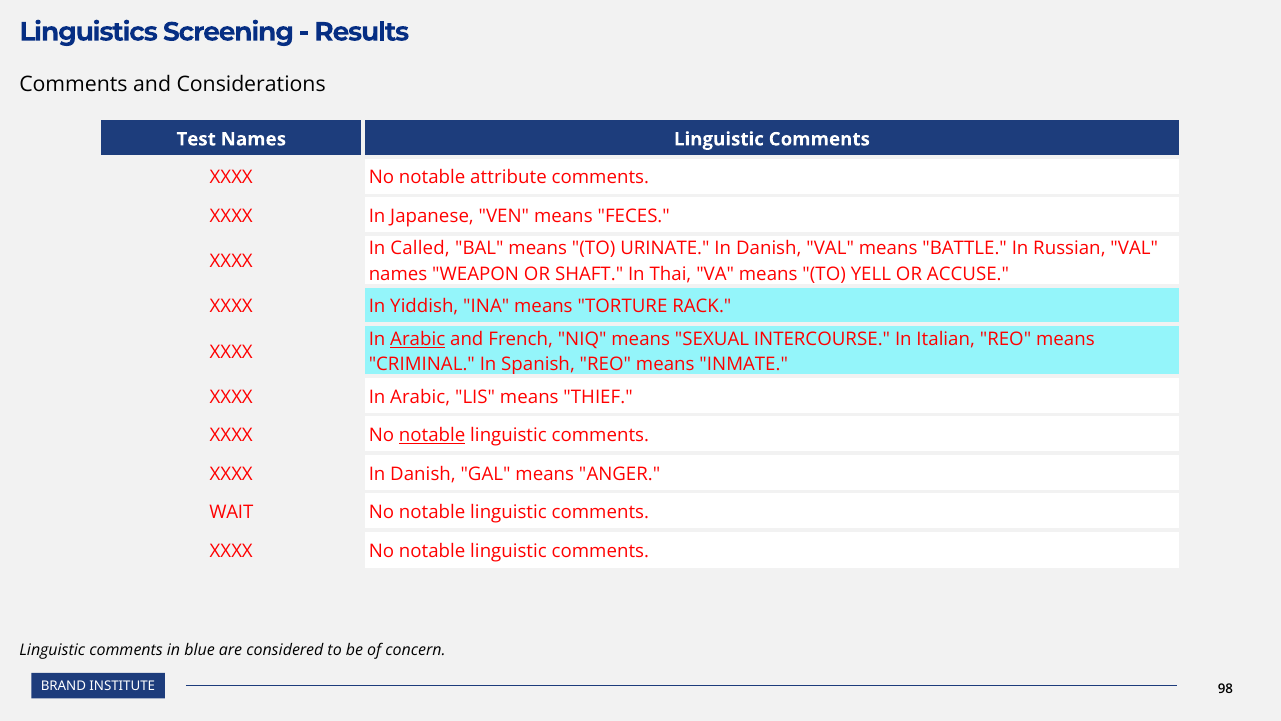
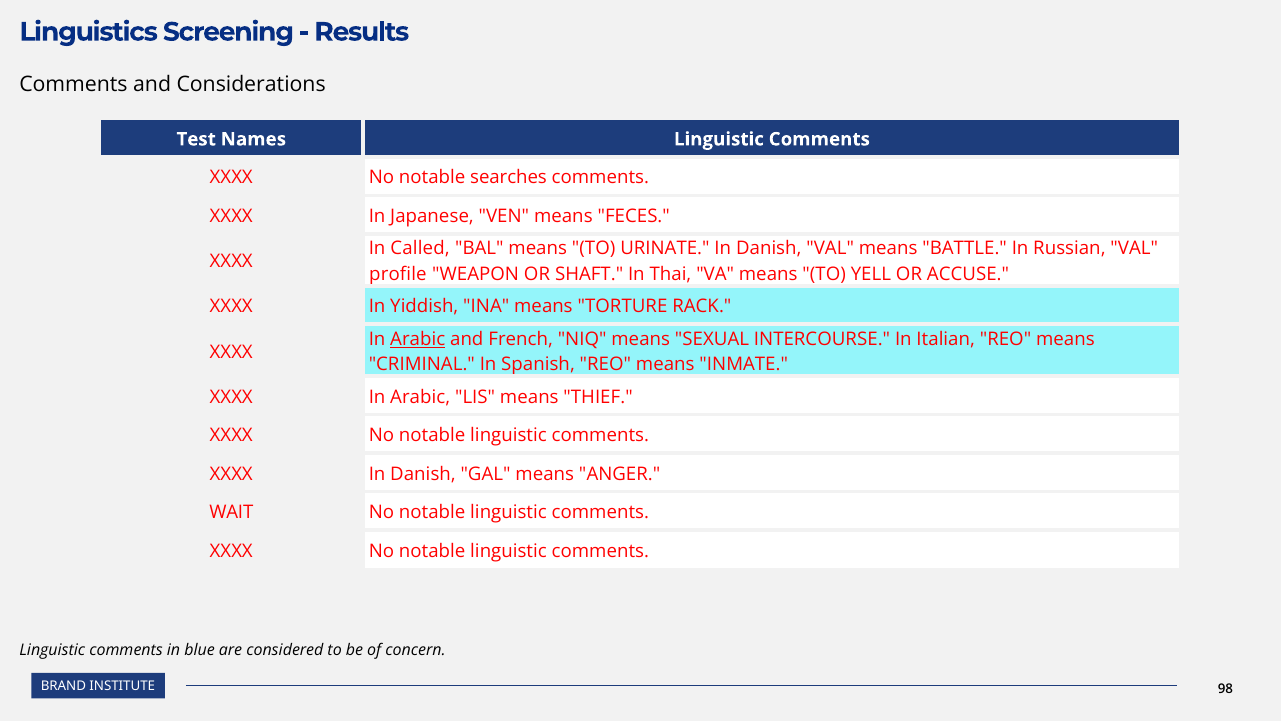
attribute: attribute -> searches
names at (398, 274): names -> profile
notable at (432, 435) underline: present -> none
